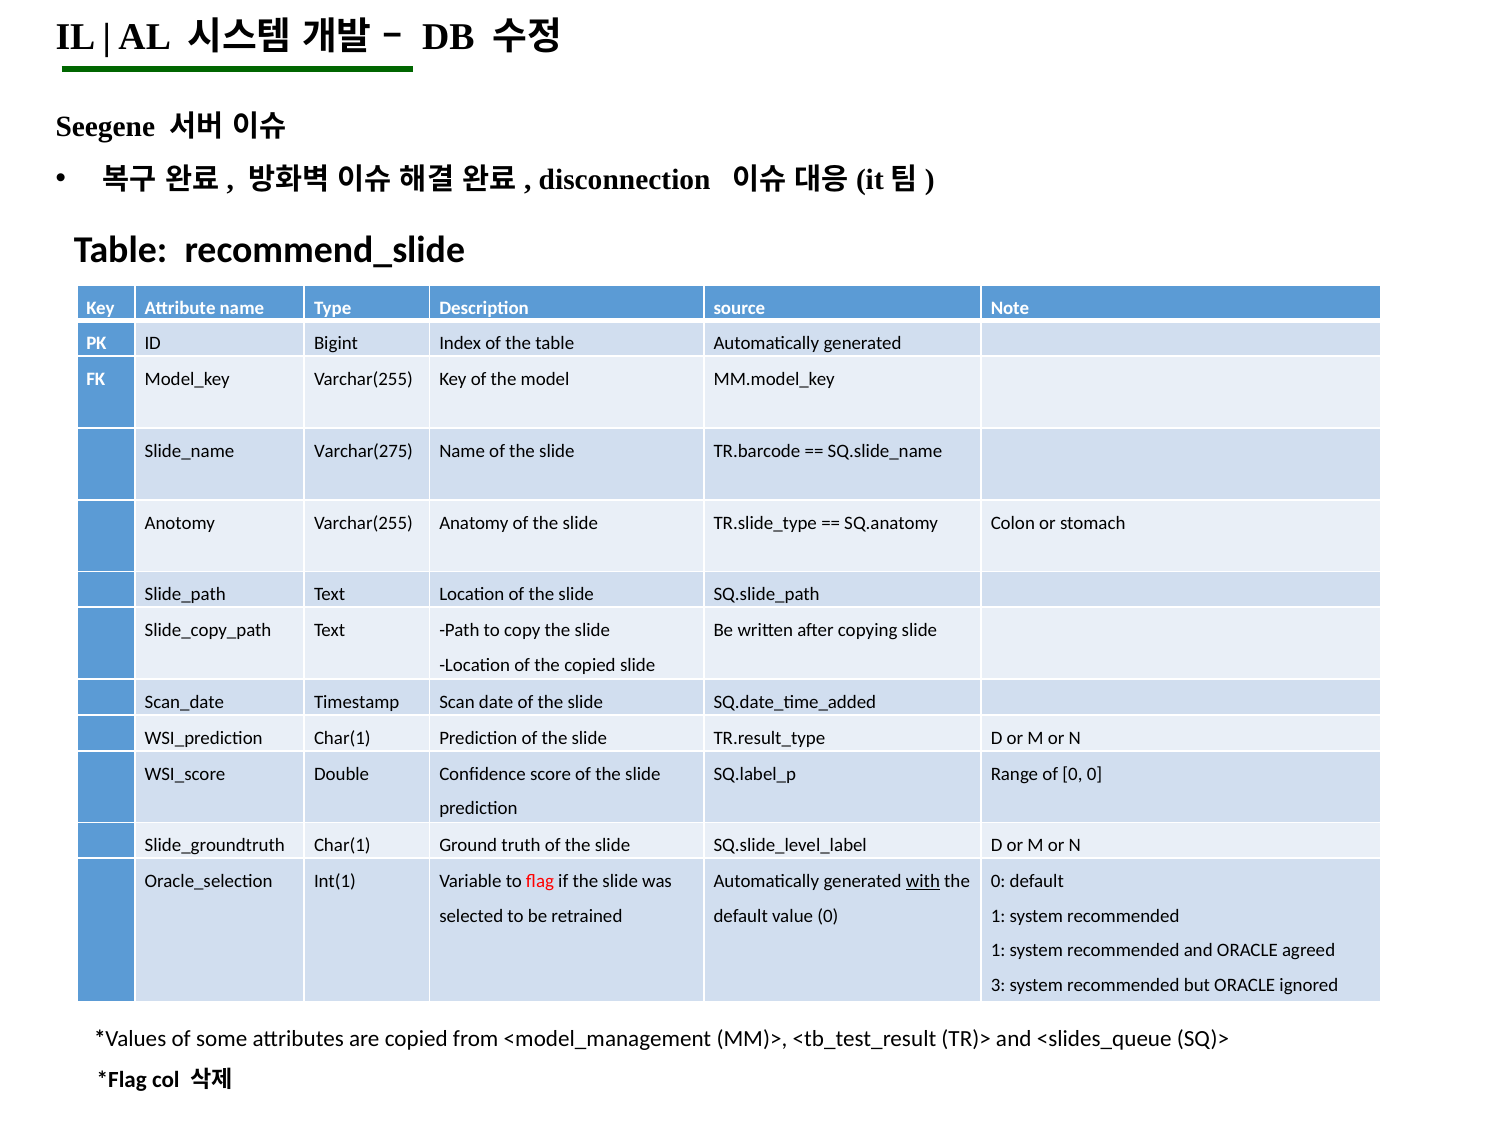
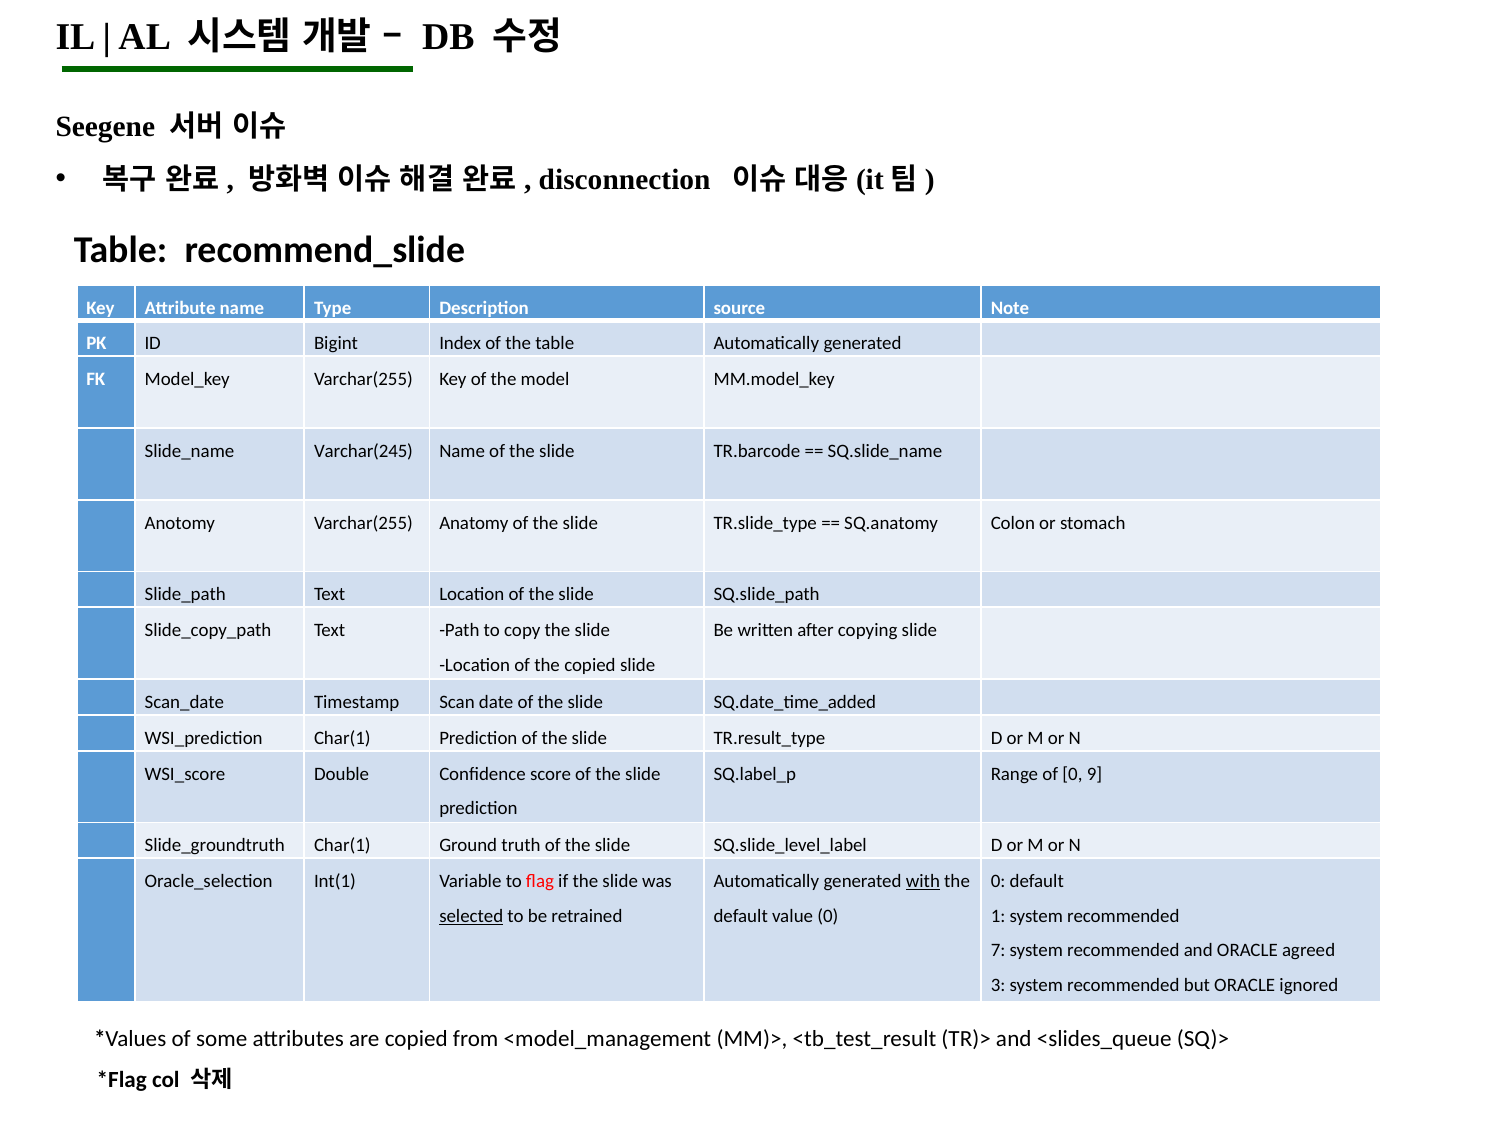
Varchar(275: Varchar(275 -> Varchar(245
of 0 0: 0 -> 9
selected underline: none -> present
1 at (998, 950): 1 -> 7
